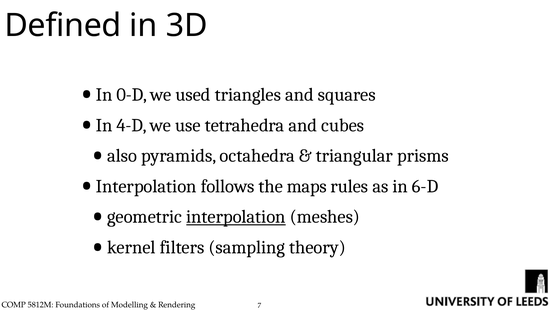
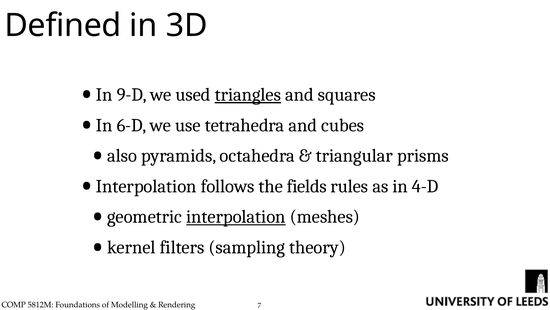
0-D: 0-D -> 9-D
triangles underline: none -> present
4-D: 4-D -> 6-D
maps: maps -> fields
6-D: 6-D -> 4-D
